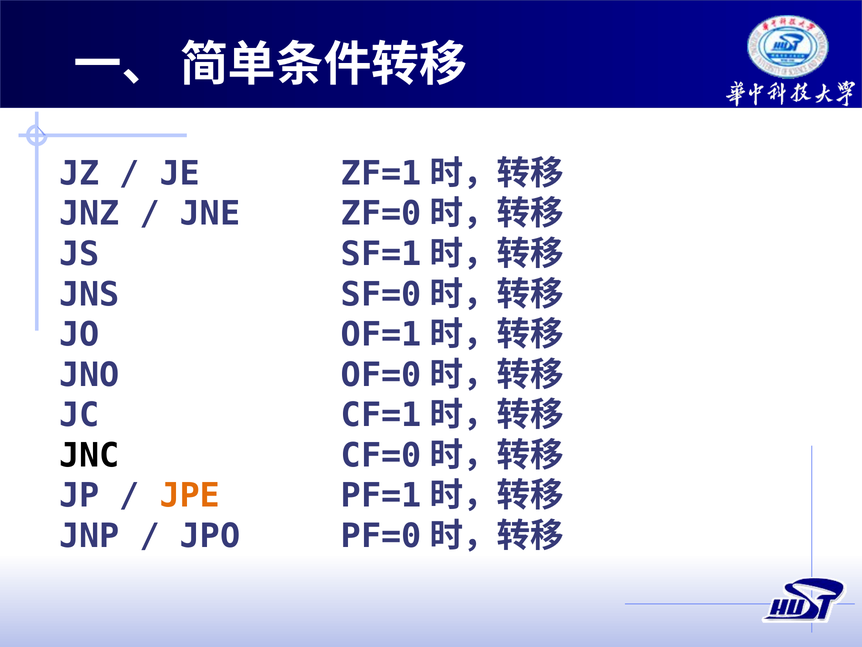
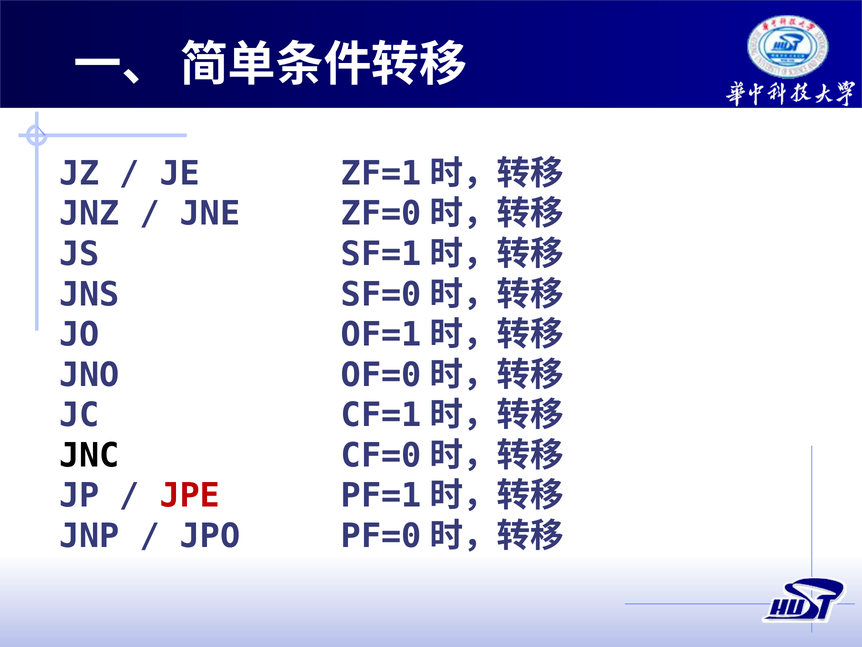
JPE colour: orange -> red
